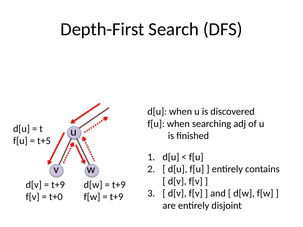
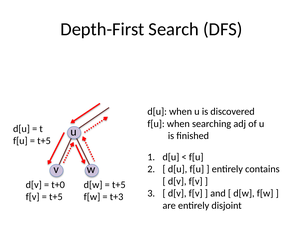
t+9 at (58, 185): t+9 -> t+0
t+9 at (119, 185): t+9 -> t+5
t+0 at (56, 197): t+0 -> t+5
t+9 at (117, 197): t+9 -> t+3
